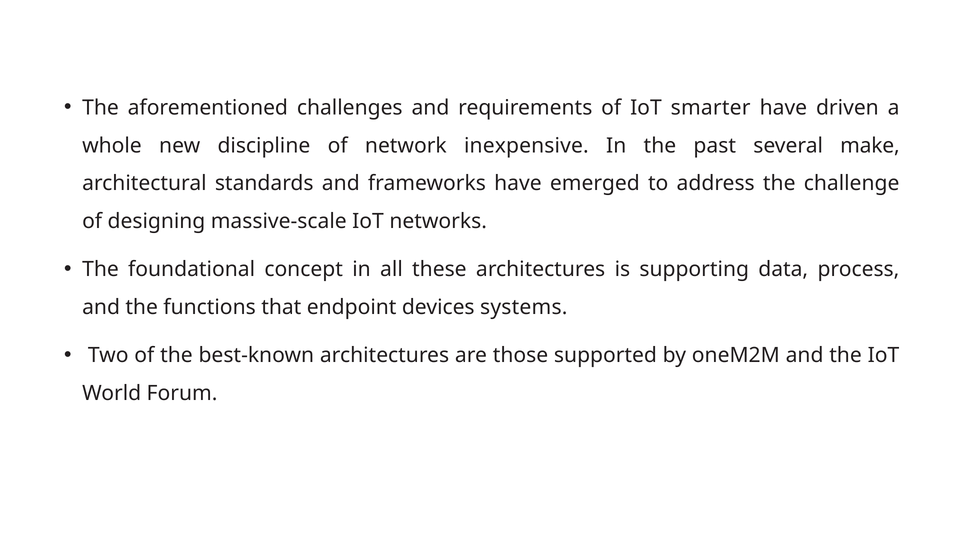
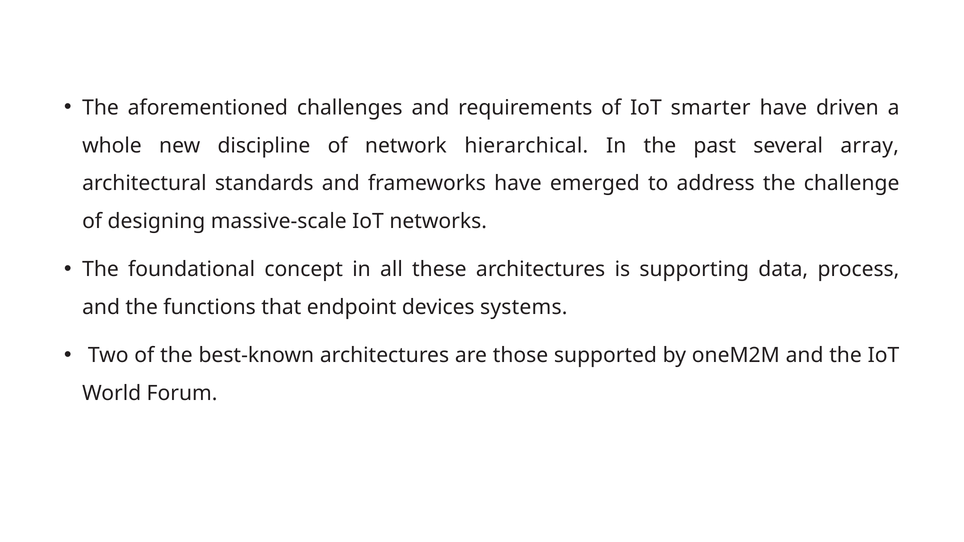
inexpensive: inexpensive -> hierarchical
make: make -> array
